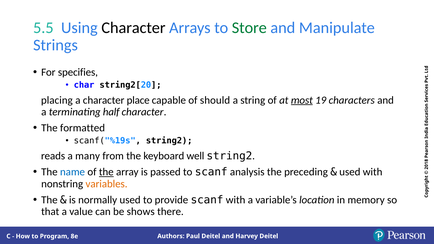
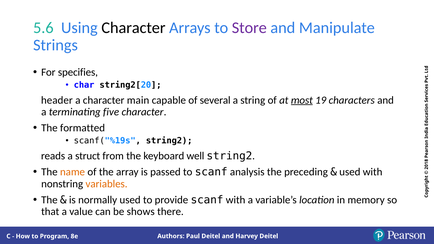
5.5: 5.5 -> 5.6
Store colour: green -> purple
placing: placing -> header
place: place -> main
should: should -> several
half: half -> five
many: many -> struct
name colour: blue -> orange
the at (106, 172) underline: present -> none
